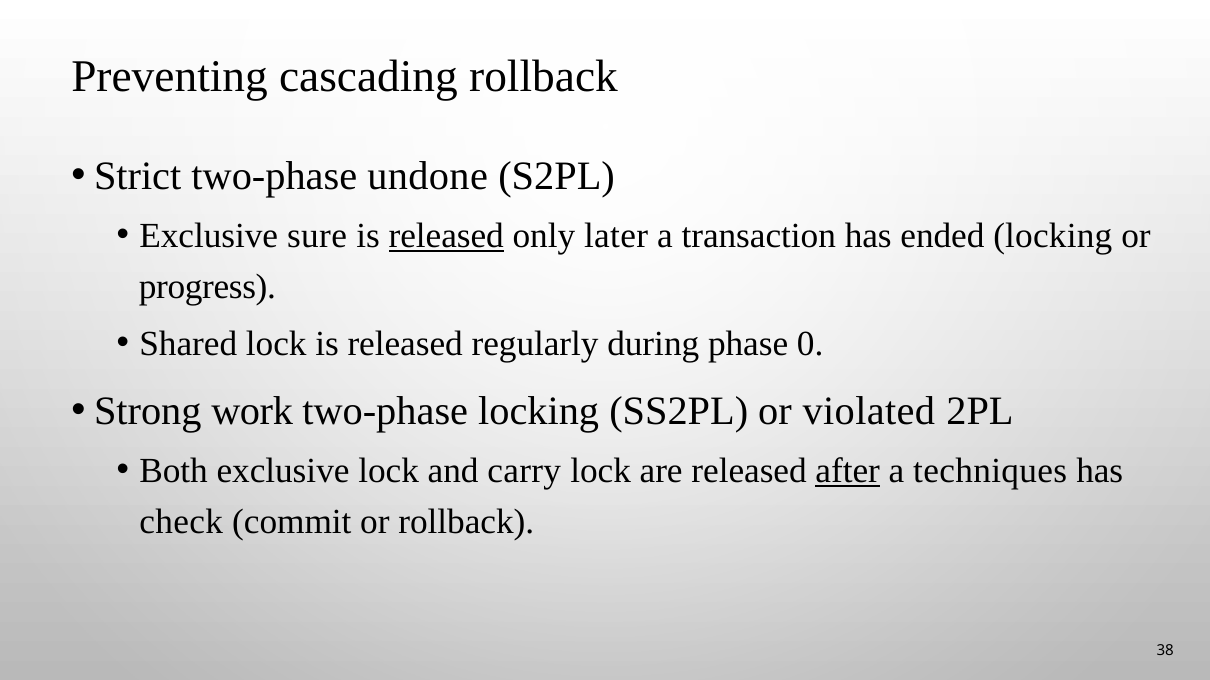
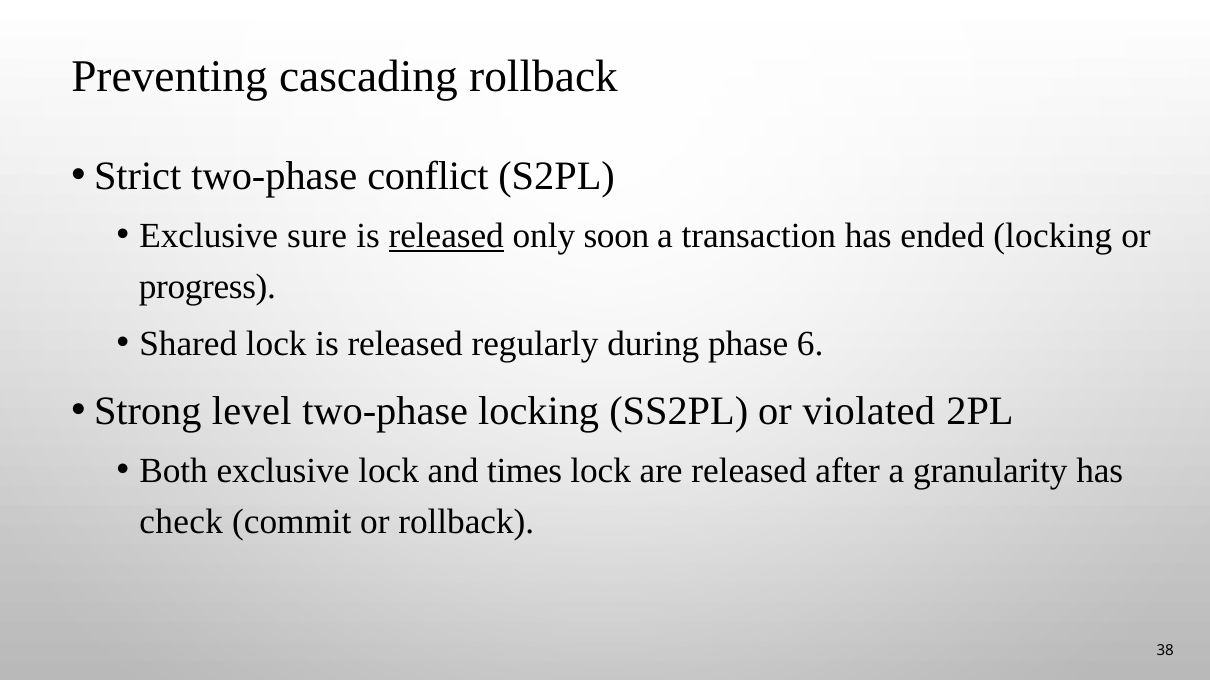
undone: undone -> conflict
later: later -> soon
0: 0 -> 6
work: work -> level
carry: carry -> times
after underline: present -> none
techniques: techniques -> granularity
